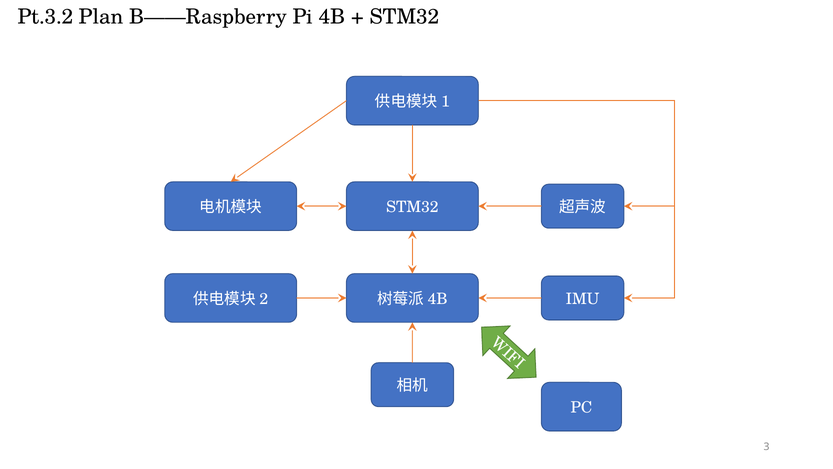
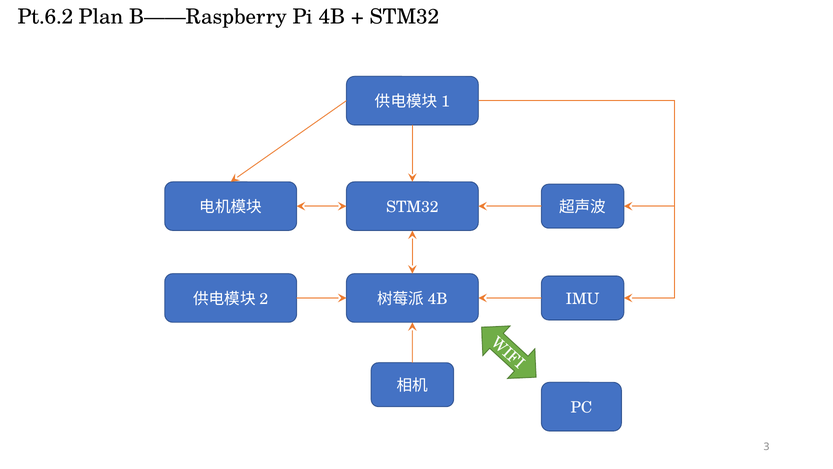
Pt.3.2: Pt.3.2 -> Pt.6.2
